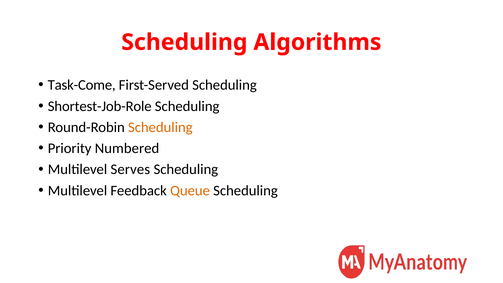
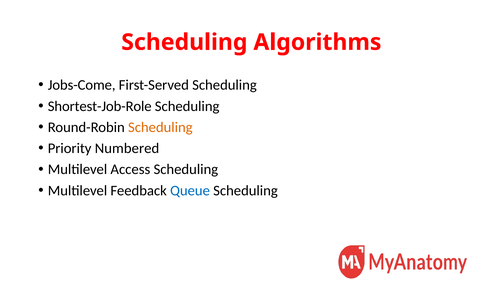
Task-Come: Task-Come -> Jobs-Come
Serves: Serves -> Access
Queue colour: orange -> blue
